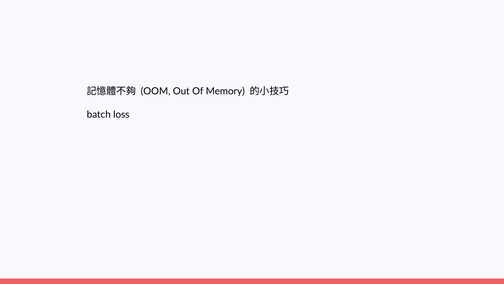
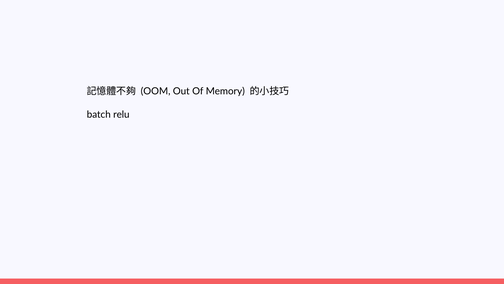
loss: loss -> relu
